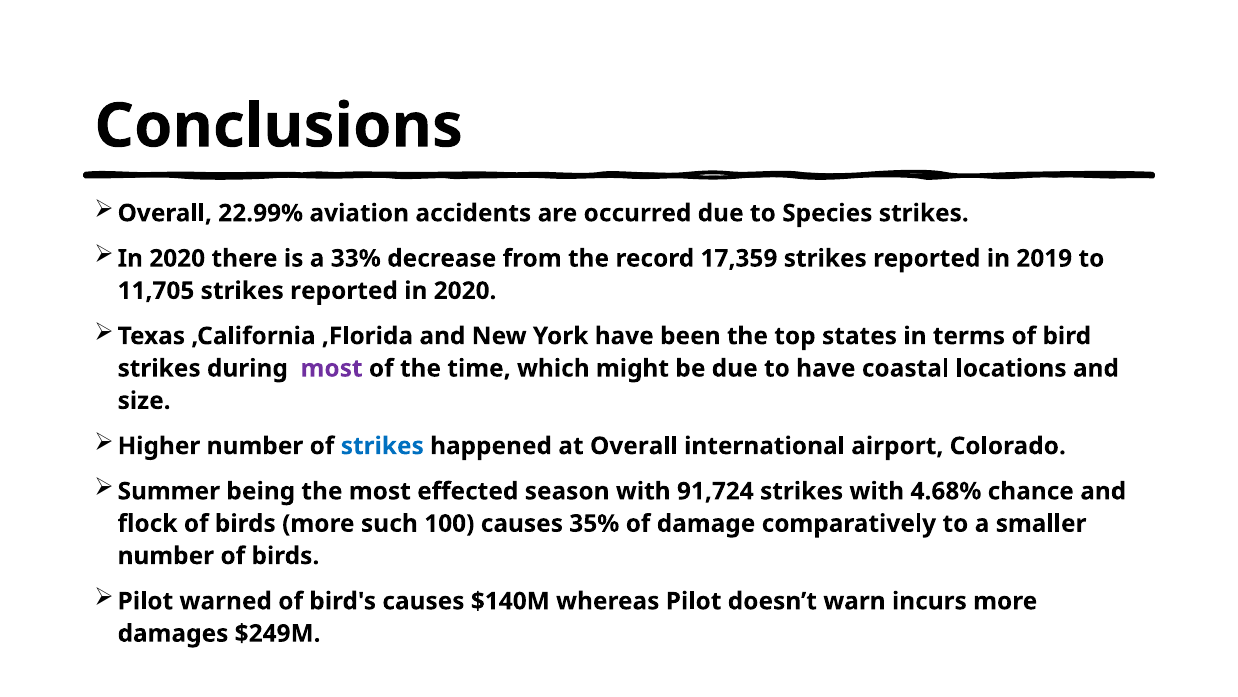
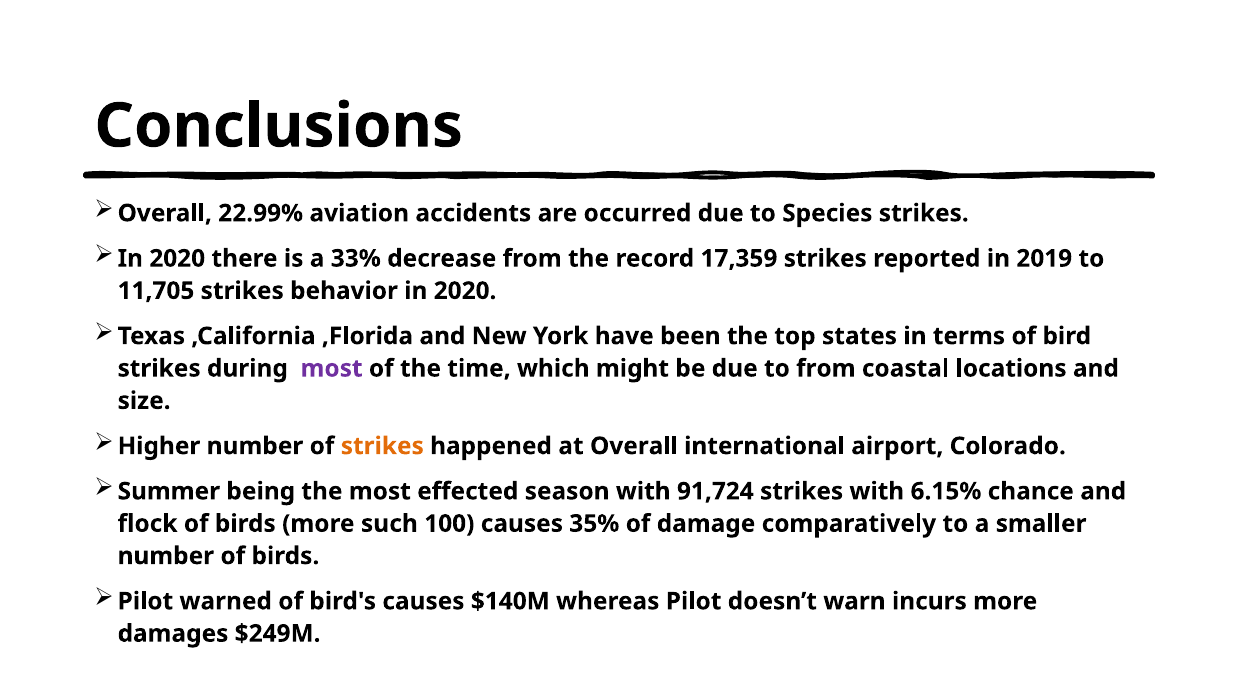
11,705 strikes reported: reported -> behavior
to have: have -> from
strikes at (382, 446) colour: blue -> orange
4.68%: 4.68% -> 6.15%
